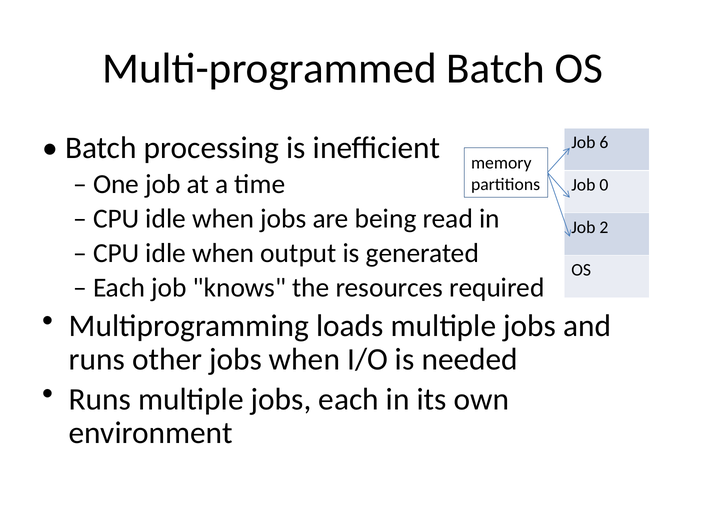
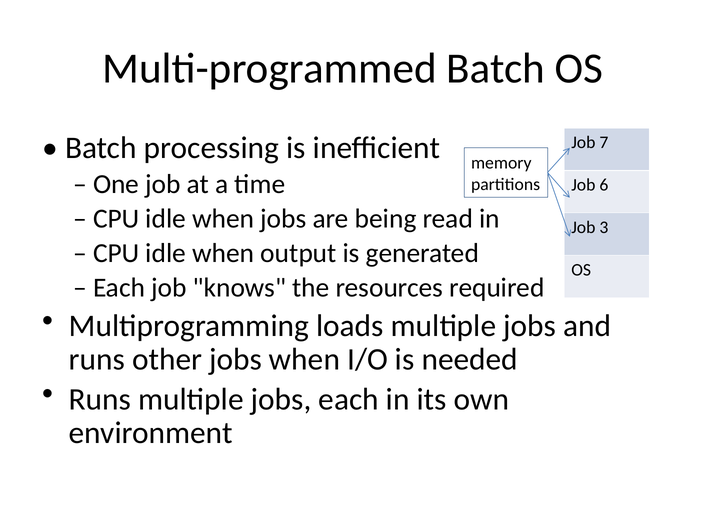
6: 6 -> 7
0: 0 -> 6
2: 2 -> 3
